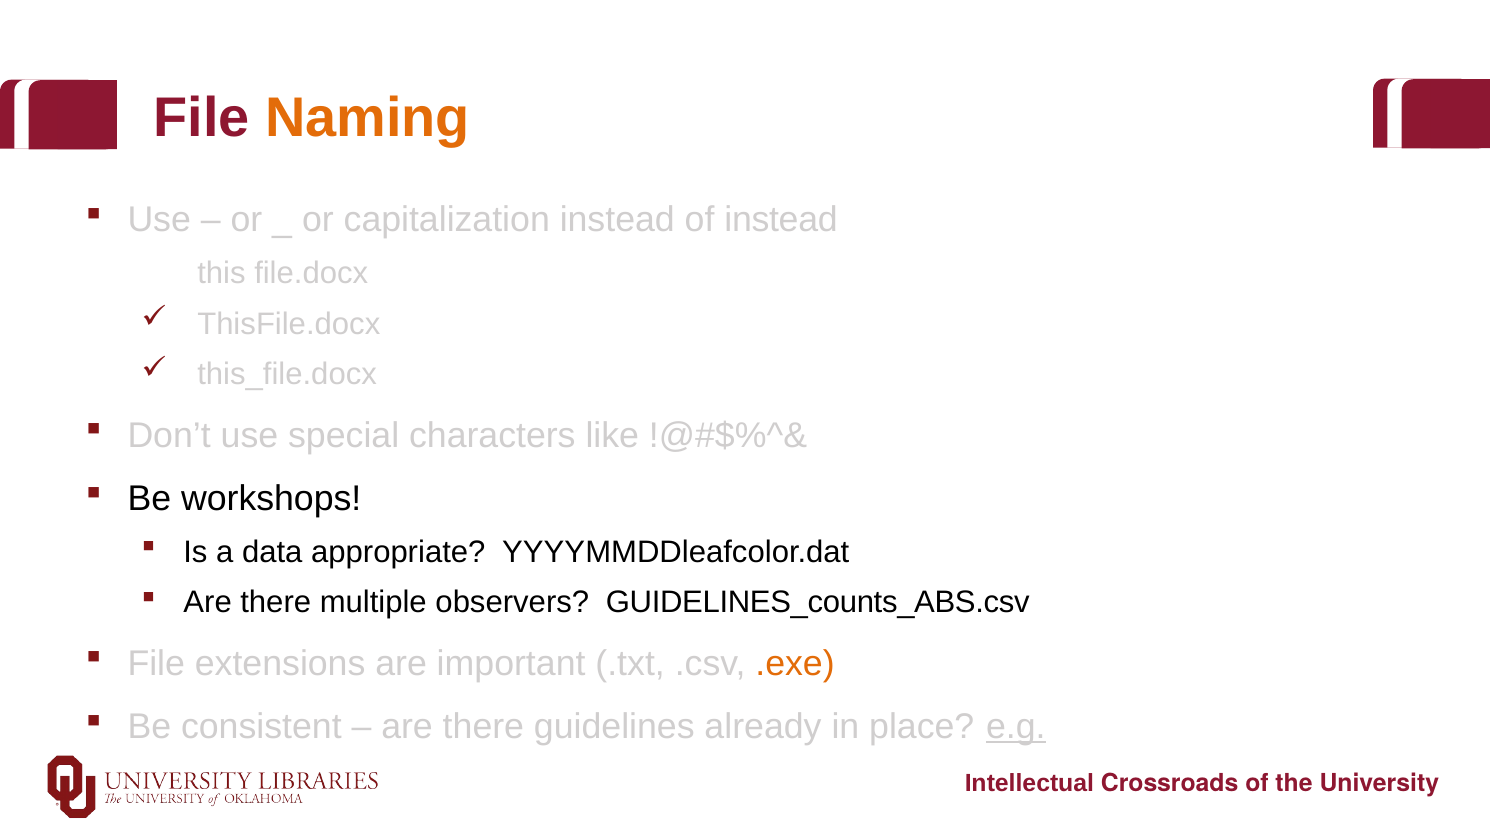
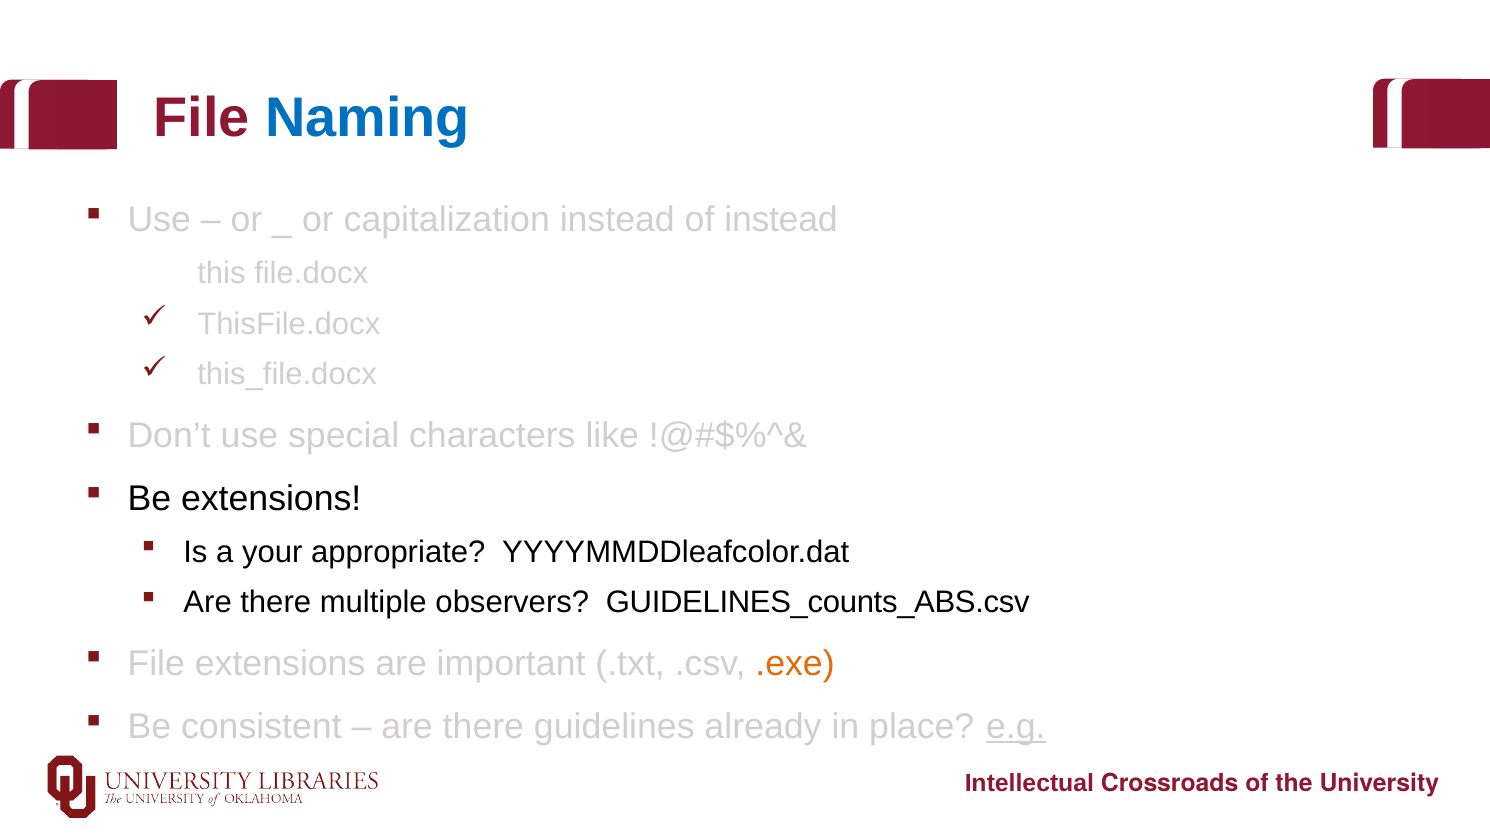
Naming colour: orange -> blue
Be workshops: workshops -> extensions
data: data -> your
